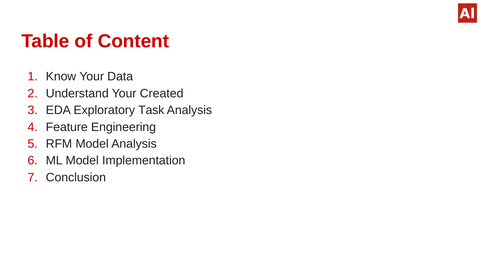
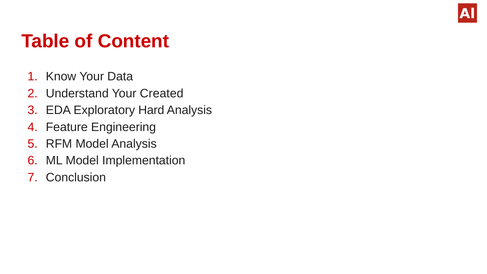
Task: Task -> Hard
